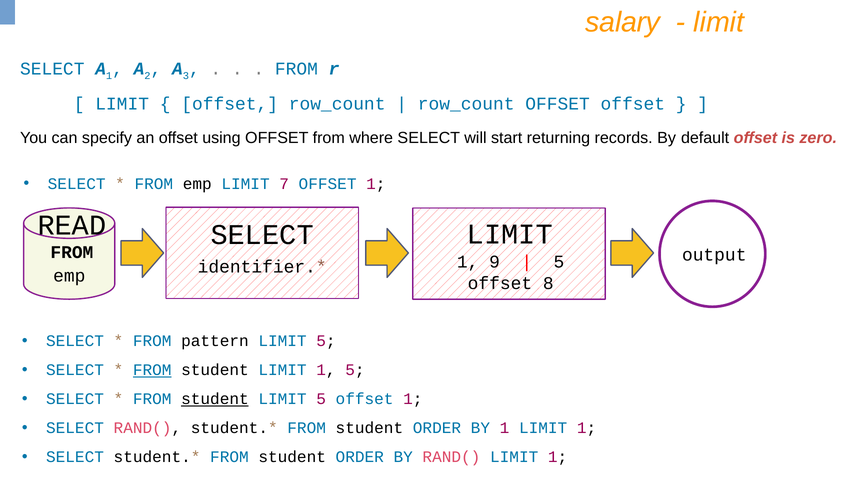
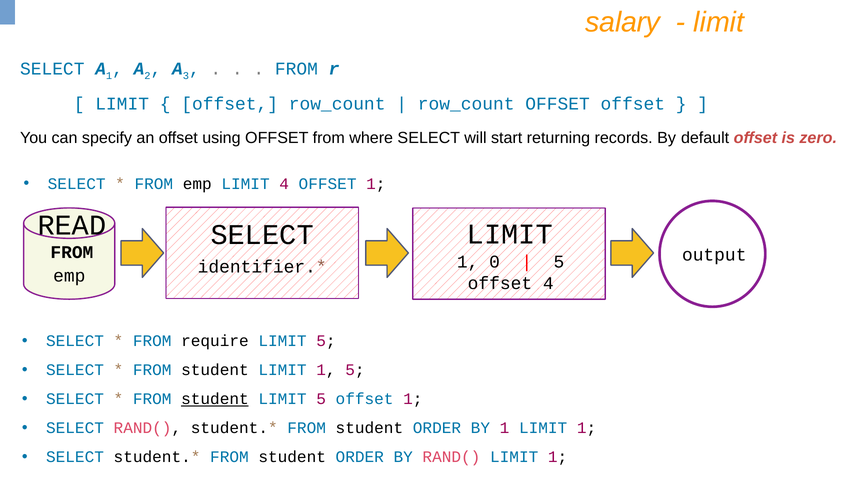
LIMIT 7: 7 -> 4
9: 9 -> 0
offset 8: 8 -> 4
pattern: pattern -> require
FROM at (152, 370) underline: present -> none
